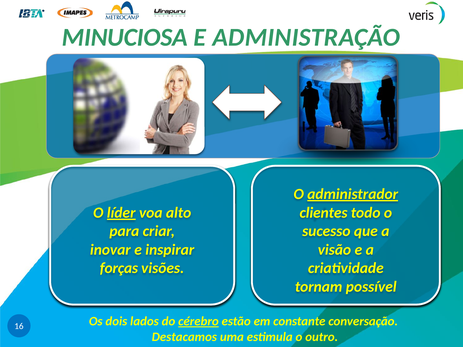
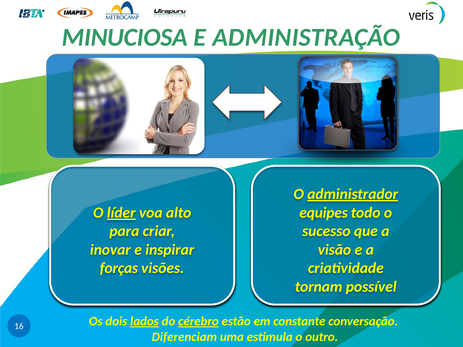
clientes: clientes -> equipes
lados underline: none -> present
Destacamos: Destacamos -> Diferenciam
